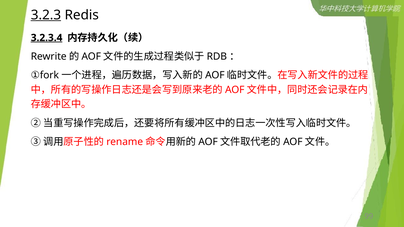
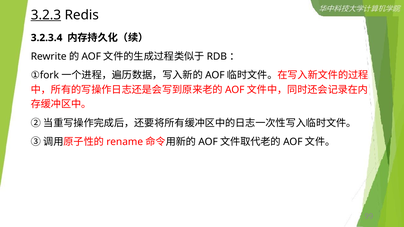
3.2.3.4 underline: present -> none
